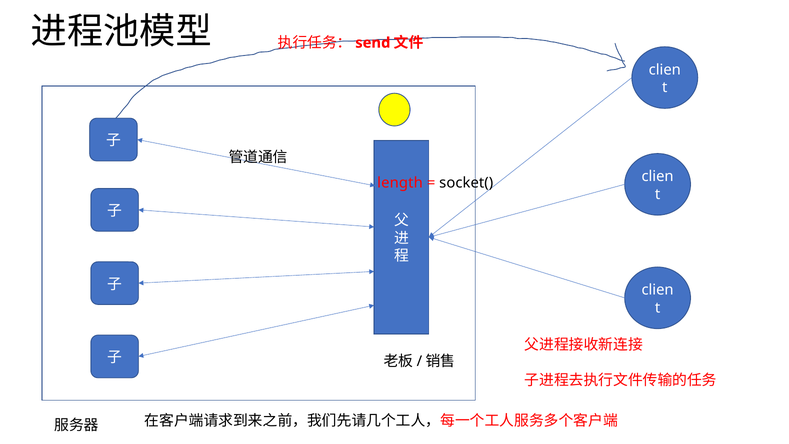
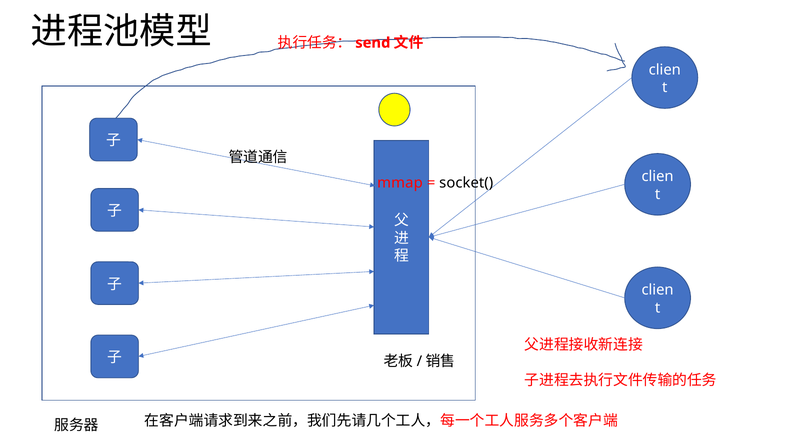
length: length -> mmap
